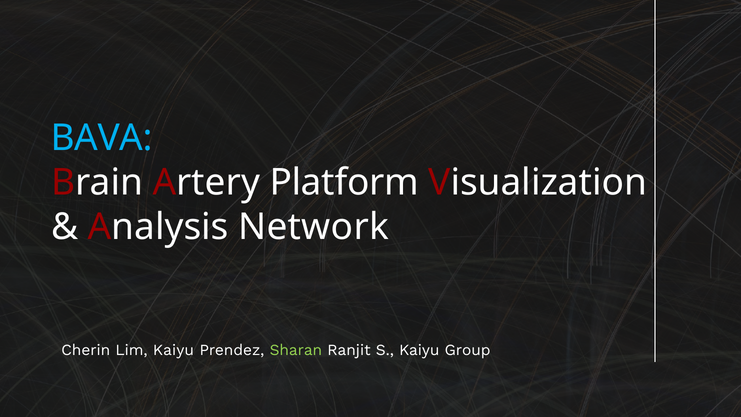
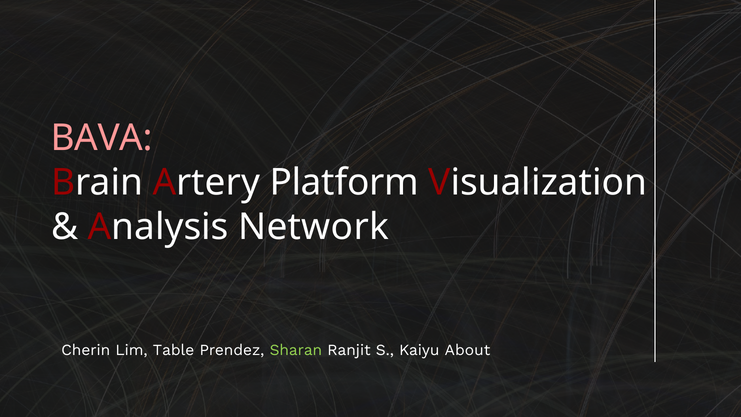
BAVA colour: light blue -> pink
Lim Kaiyu: Kaiyu -> Table
Group: Group -> About
